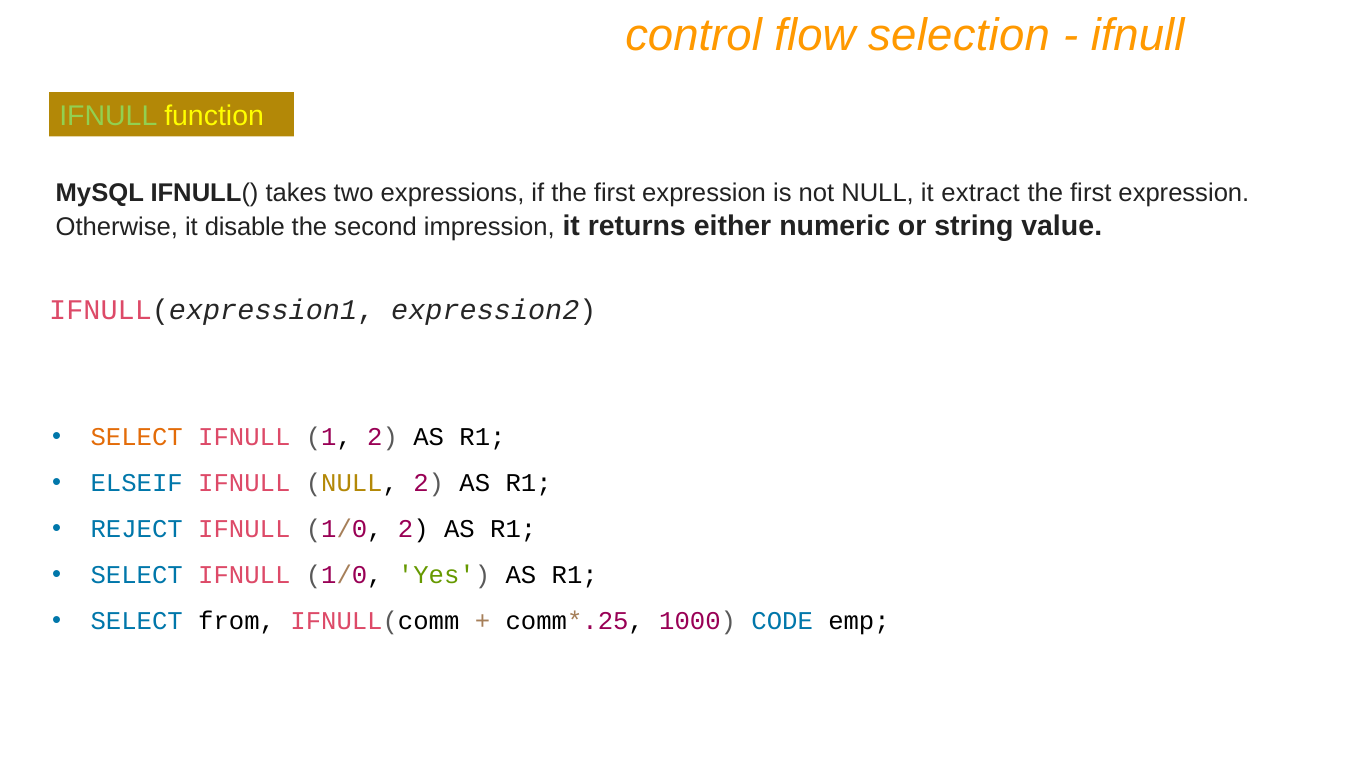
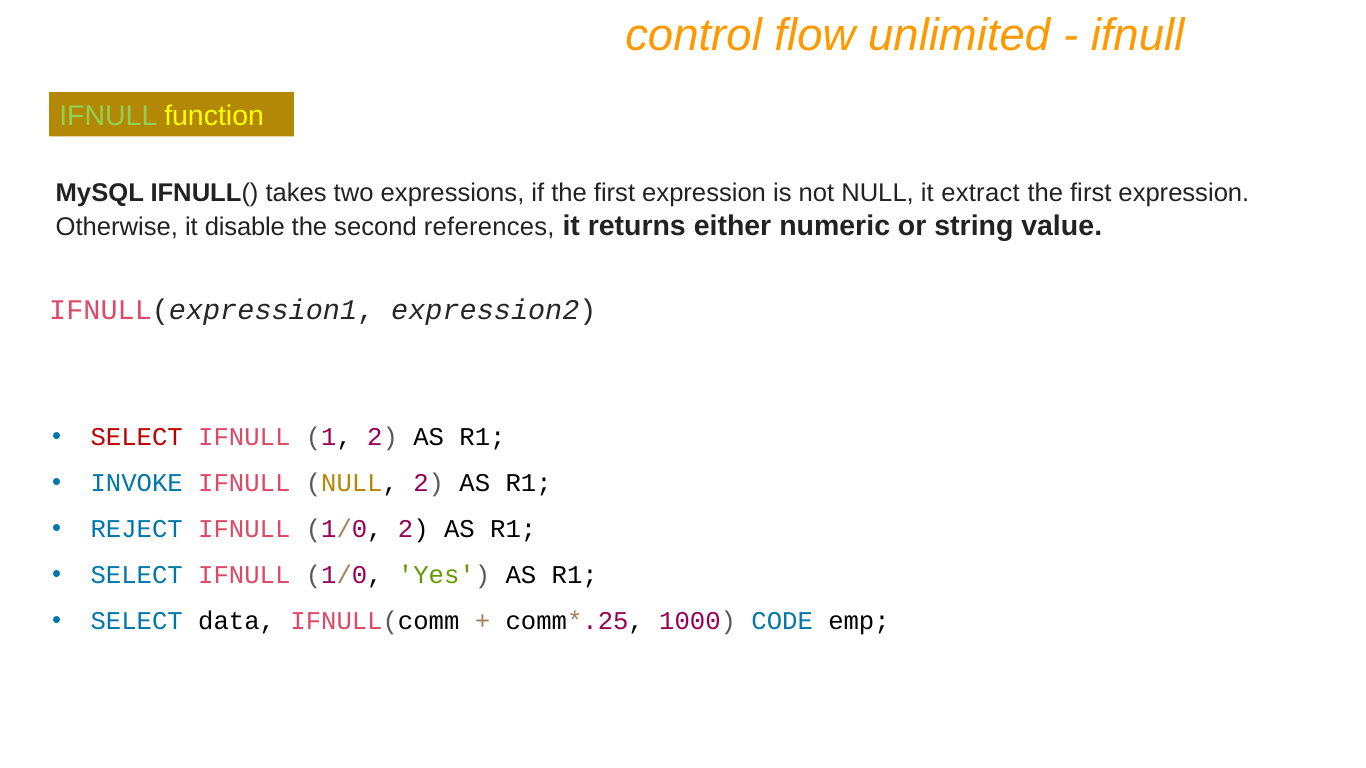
selection: selection -> unlimited
impression: impression -> references
SELECT at (137, 437) colour: orange -> red
ELSEIF: ELSEIF -> INVOKE
from: from -> data
